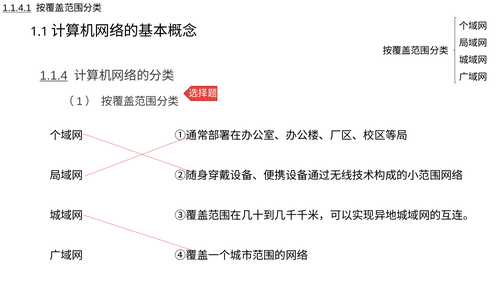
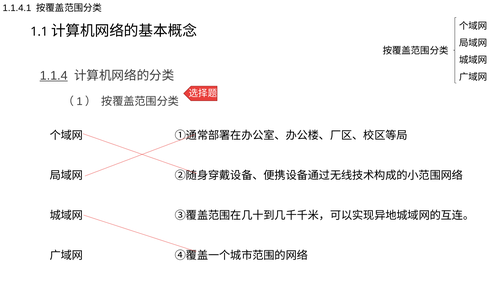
1.1.4.1 underline: present -> none
